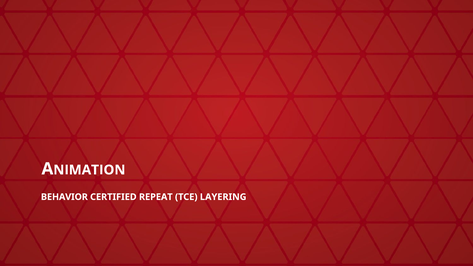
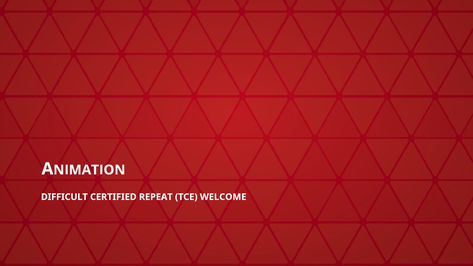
BEHAVIOR: BEHAVIOR -> DIFFICULT
LAYERING: LAYERING -> WELCOME
